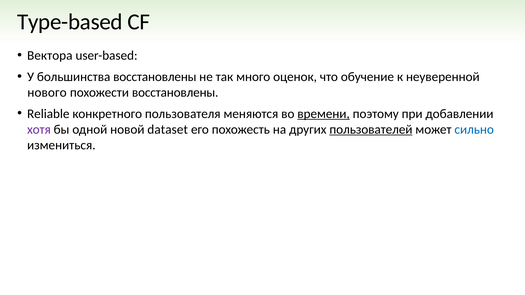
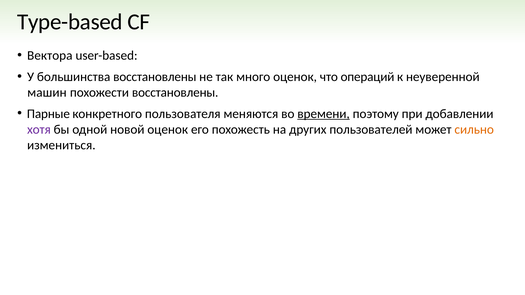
обучение: обучение -> операций
нового: нового -> машин
Reliable: Reliable -> Парные
новой dataset: dataset -> оценок
пользователей underline: present -> none
сильно colour: blue -> orange
